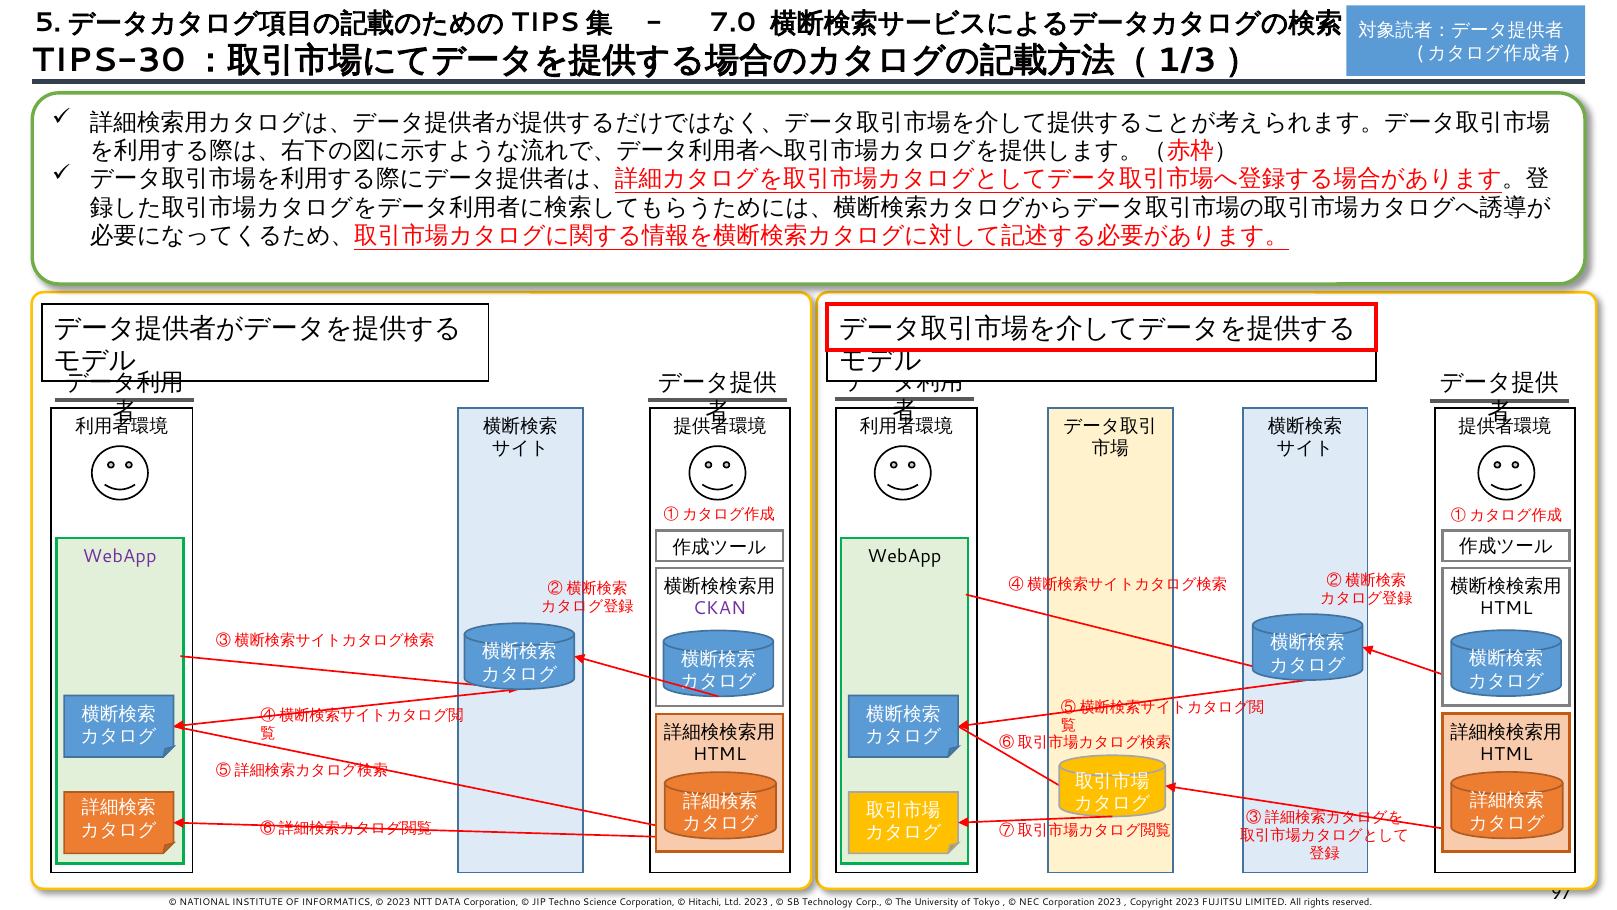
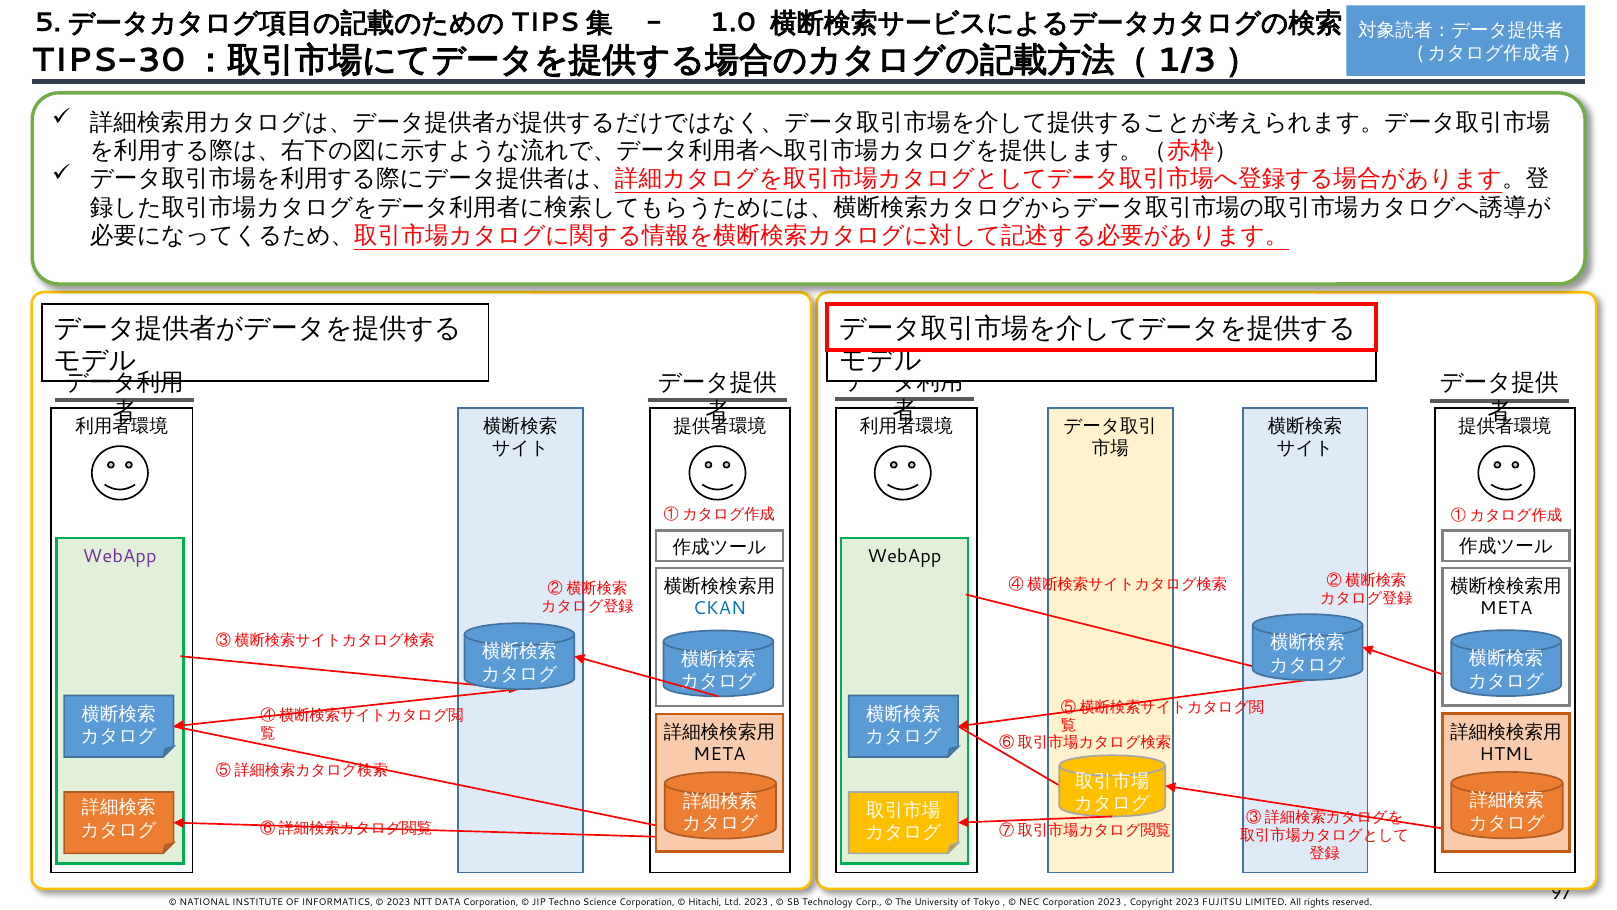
7.0: 7.0 -> 1.0
HTML at (1506, 608): HTML -> META
CKAN colour: purple -> blue
HTML at (719, 754): HTML -> META
